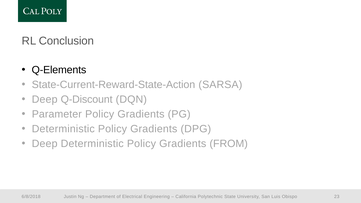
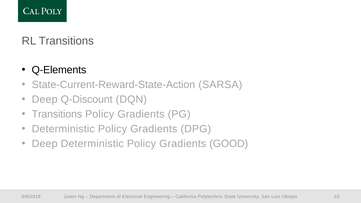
RL Conclusion: Conclusion -> Transitions
Parameter at (57, 114): Parameter -> Transitions
FROM: FROM -> GOOD
